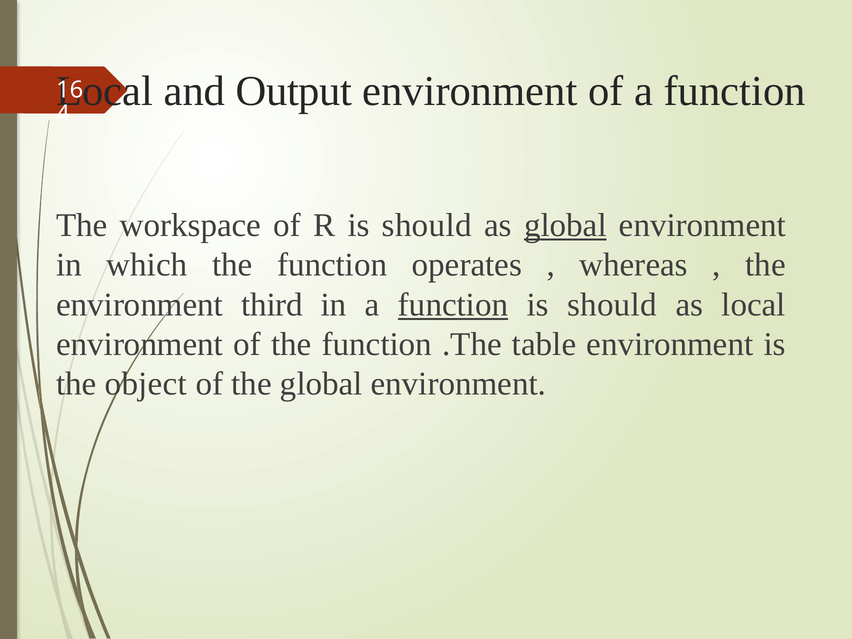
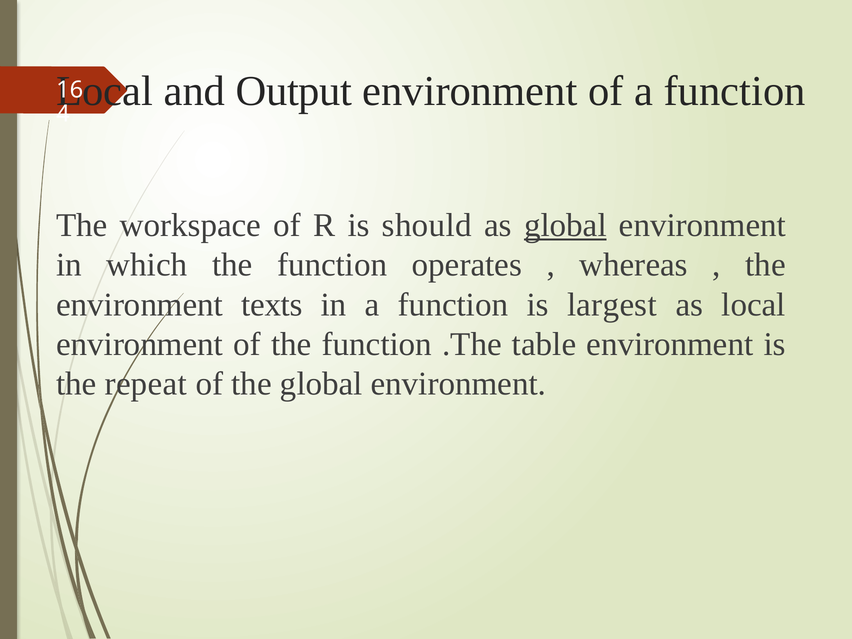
third: third -> texts
function at (453, 305) underline: present -> none
should at (612, 305): should -> largest
object: object -> repeat
